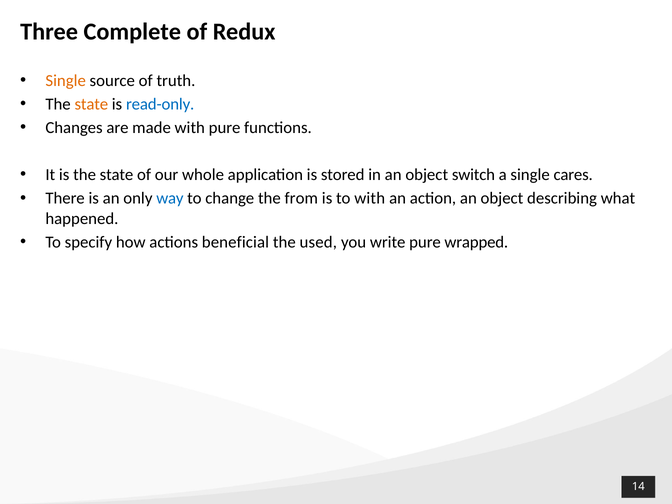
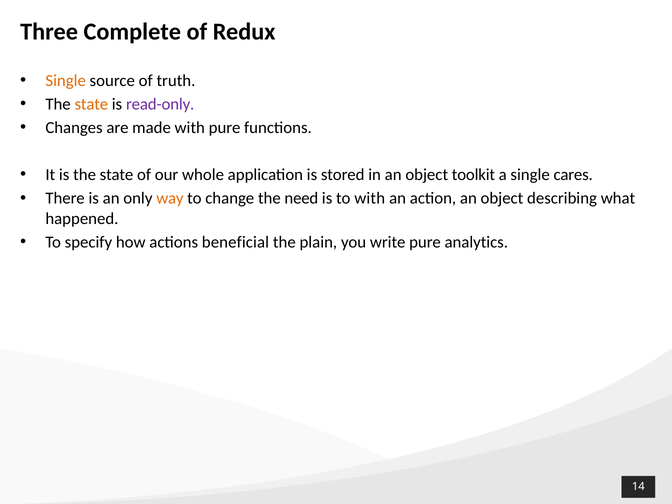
read-only colour: blue -> purple
switch: switch -> toolkit
way colour: blue -> orange
from: from -> need
used: used -> plain
wrapped: wrapped -> analytics
